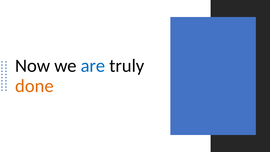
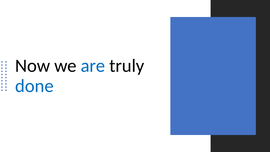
done colour: orange -> blue
